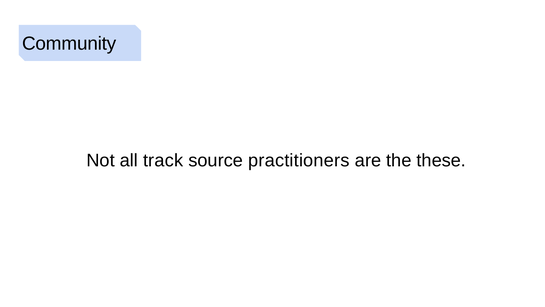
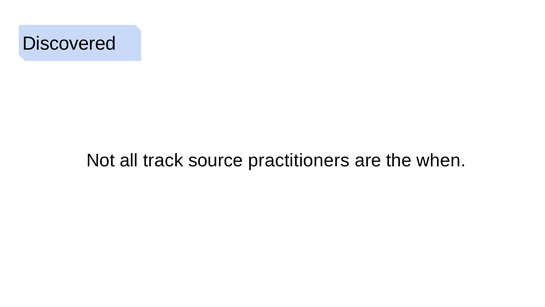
Community: Community -> Discovered
these: these -> when
